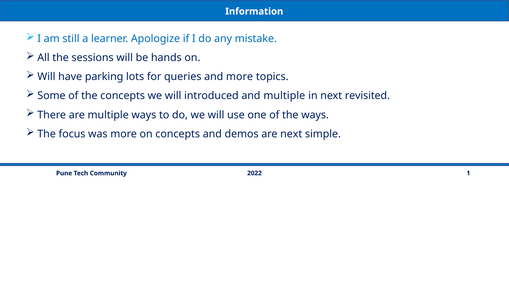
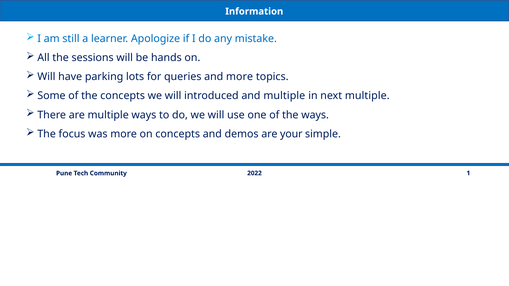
next revisited: revisited -> multiple
are next: next -> your
